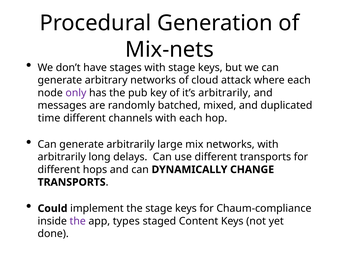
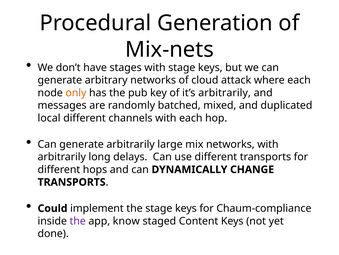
only colour: purple -> orange
time: time -> local
types: types -> know
